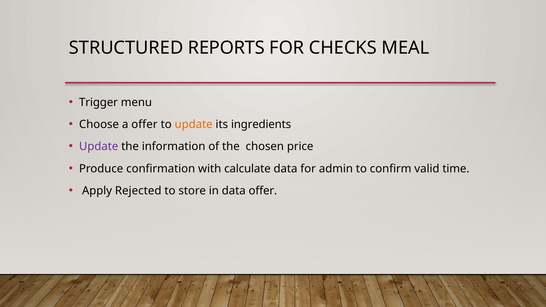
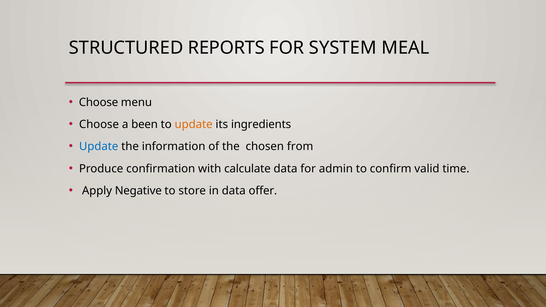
CHECKS: CHECKS -> SYSTEM
Trigger at (99, 102): Trigger -> Choose
a offer: offer -> been
Update at (99, 147) colour: purple -> blue
price: price -> from
Rejected: Rejected -> Negative
